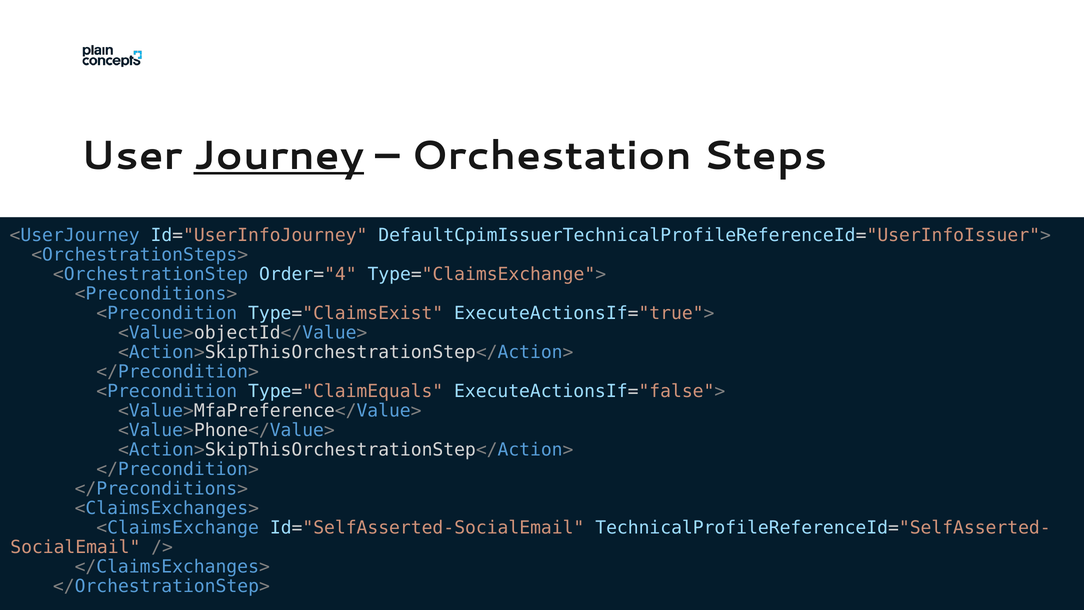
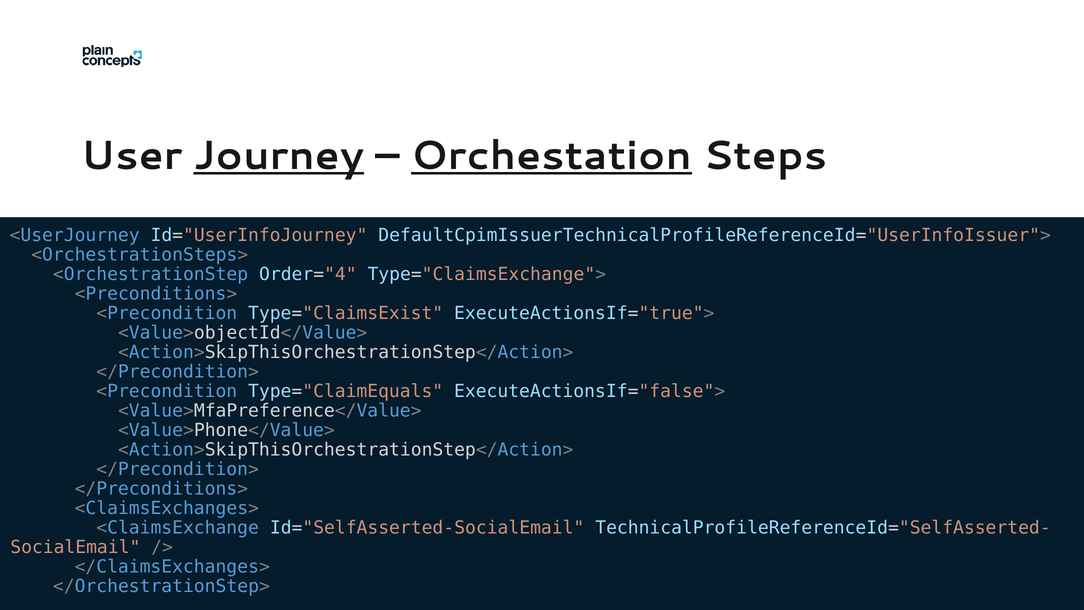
Orchestation underline: none -> present
